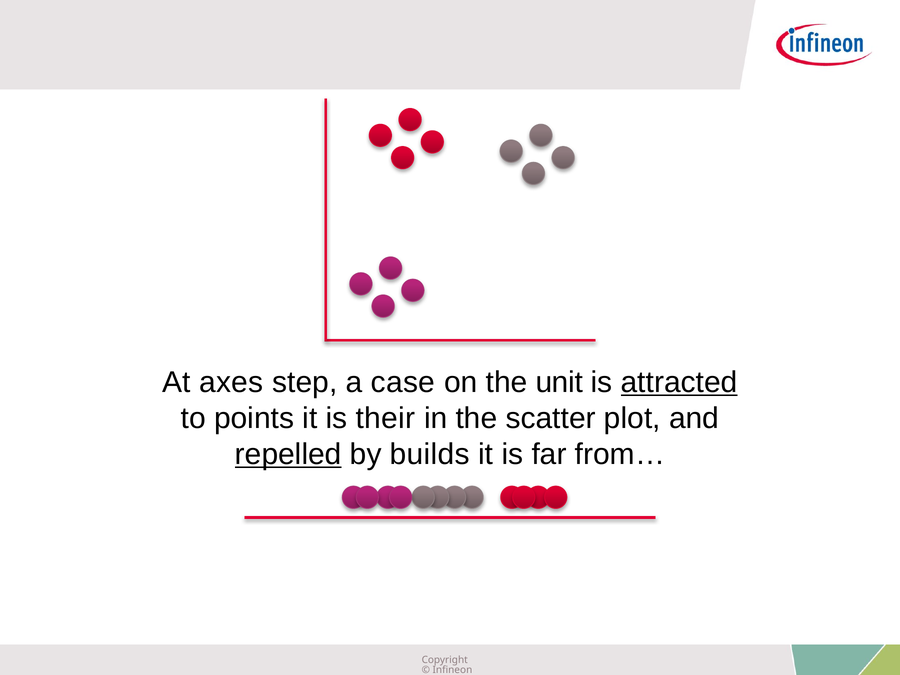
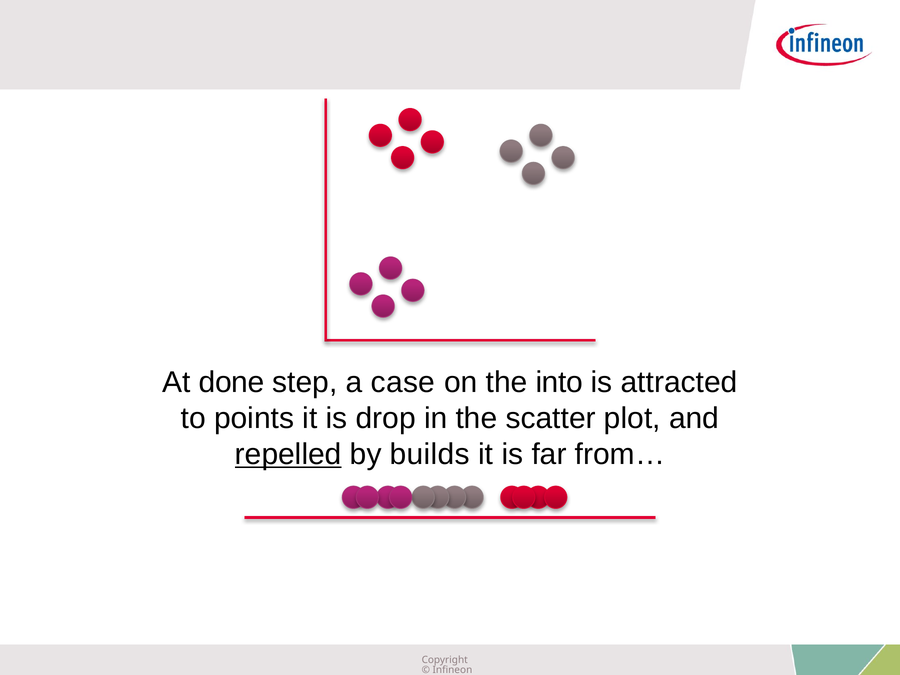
axes: axes -> done
unit: unit -> into
attracted underline: present -> none
their: their -> drop
